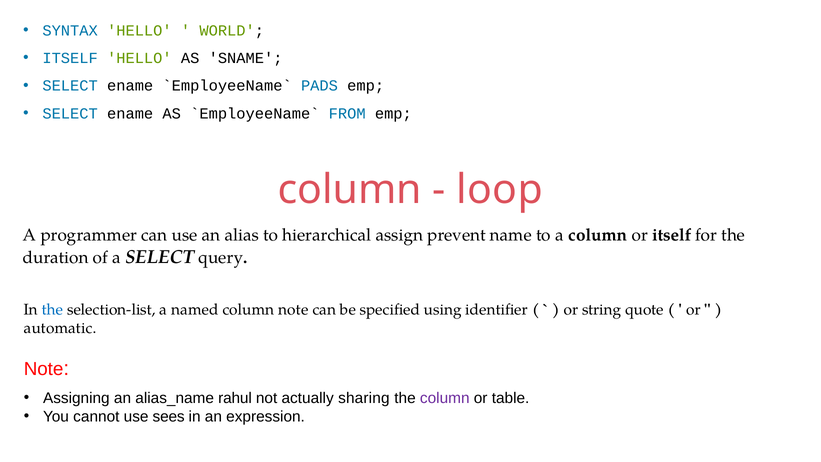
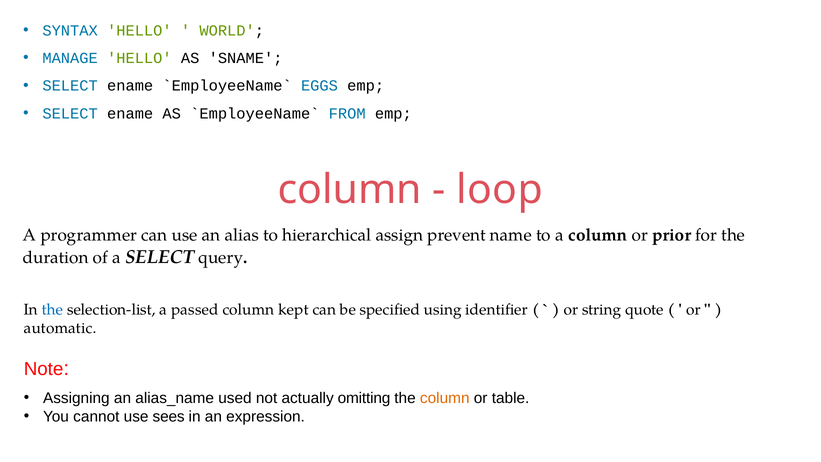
ITSELF at (70, 58): ITSELF -> MANAGE
PADS: PADS -> EGGS
or itself: itself -> prior
named: named -> passed
column note: note -> kept
rahul: rahul -> used
sharing: sharing -> omitting
column at (445, 398) colour: purple -> orange
